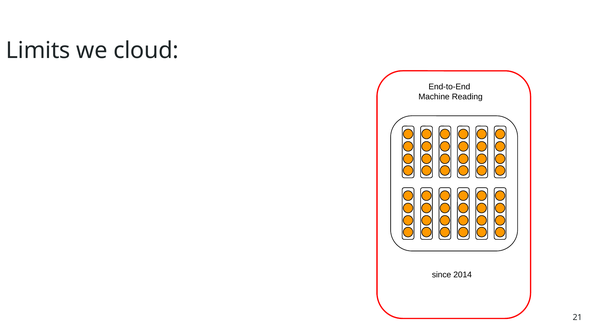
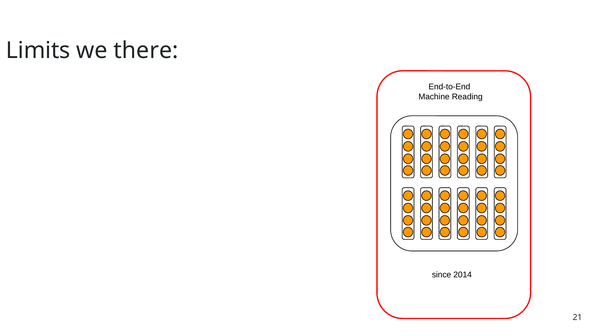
cloud: cloud -> there
